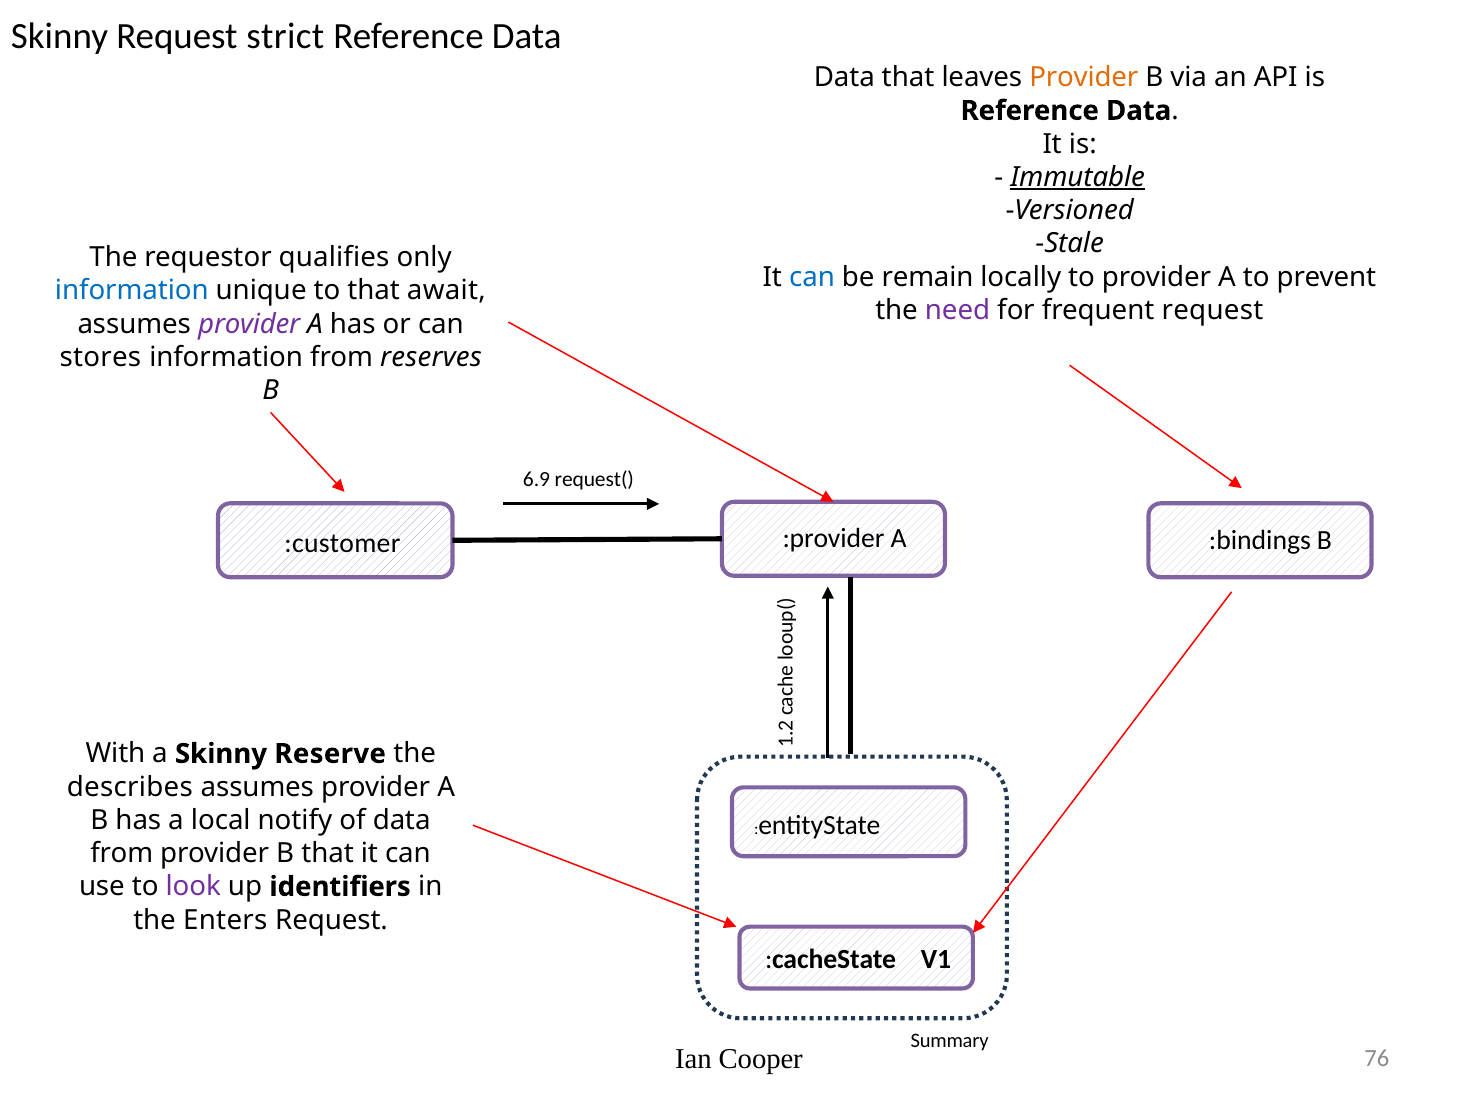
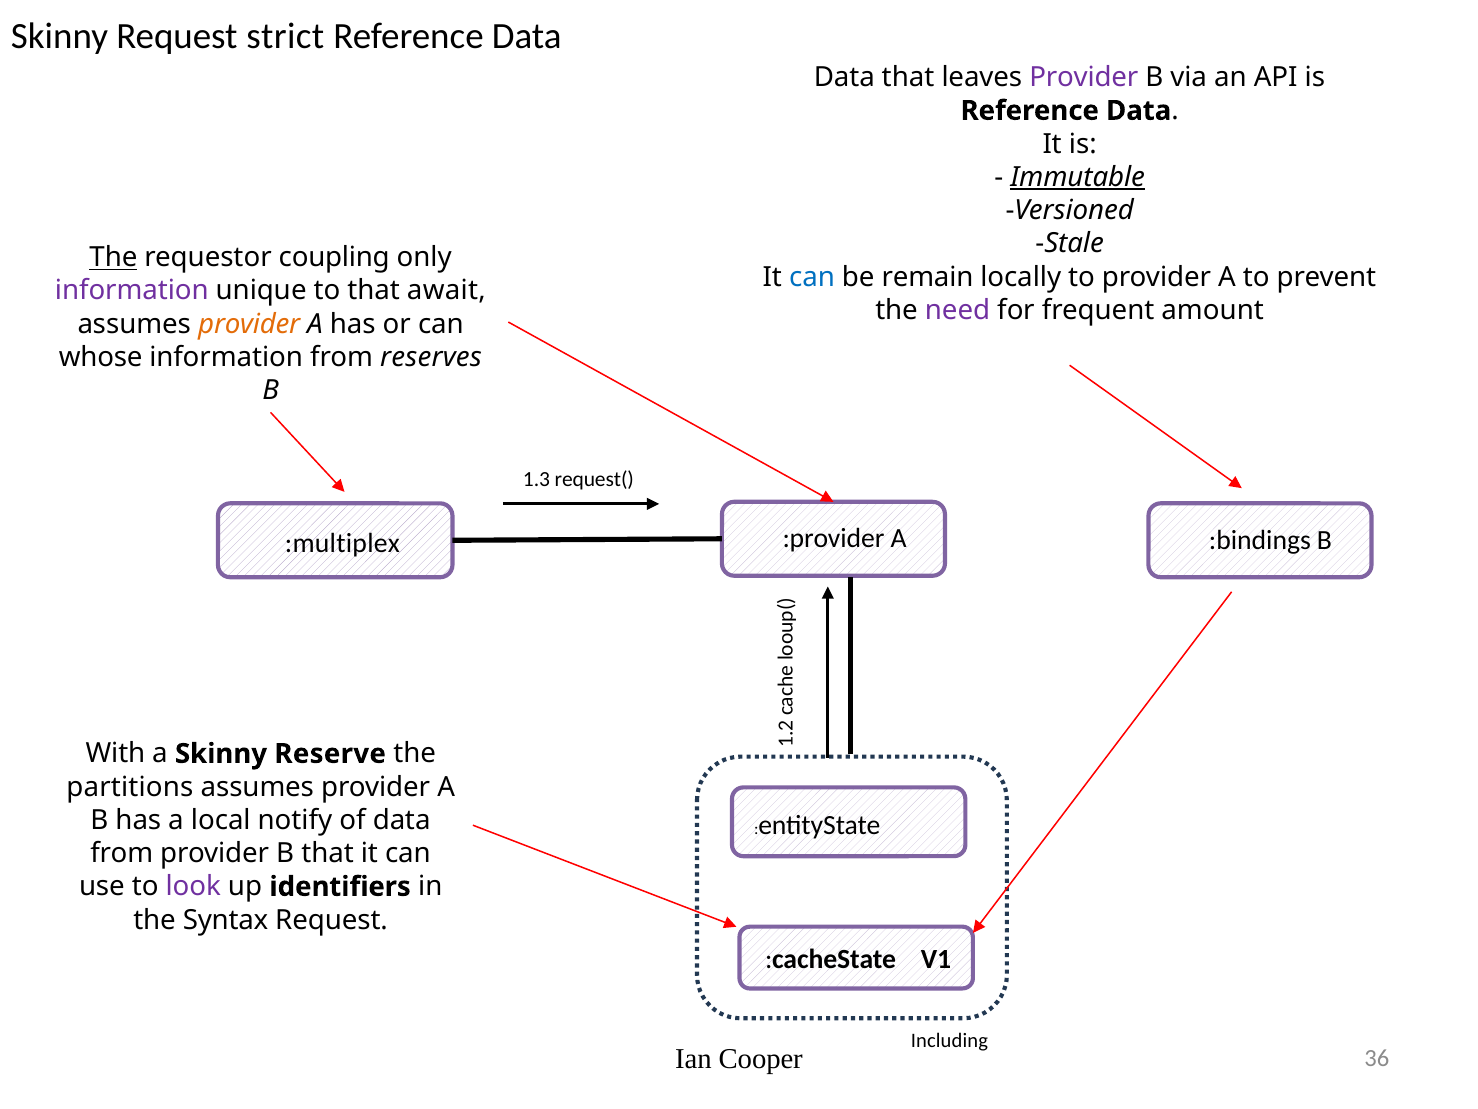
Provider at (1084, 77) colour: orange -> purple
The at (113, 257) underline: none -> present
qualifies: qualifies -> coupling
information at (132, 291) colour: blue -> purple
frequent request: request -> amount
provider at (249, 324) colour: purple -> orange
stores: stores -> whose
6.9: 6.9 -> 1.3
:customer: :customer -> :multiplex
describes: describes -> partitions
Enters: Enters -> Syntax
Summary: Summary -> Including
76: 76 -> 36
